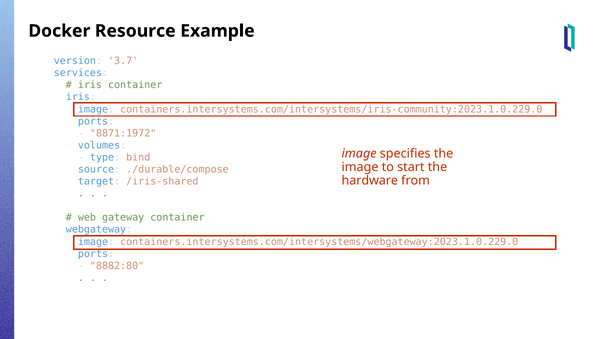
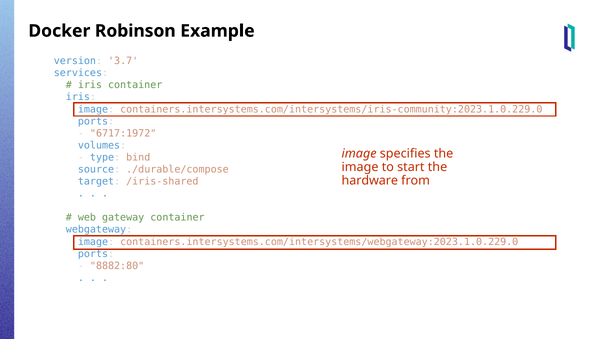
Resource: Resource -> Robinson
8871:1972: 8871:1972 -> 6717:1972
